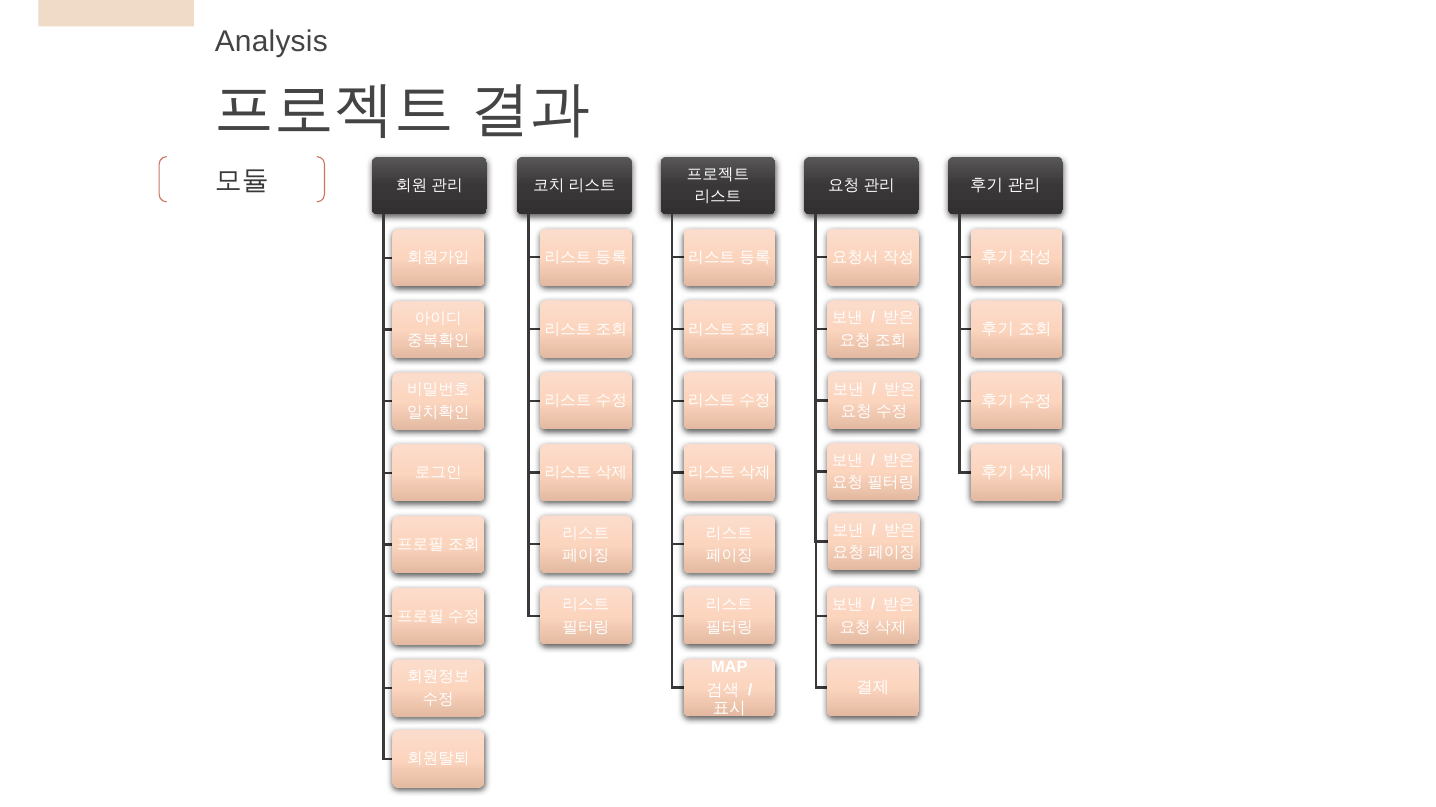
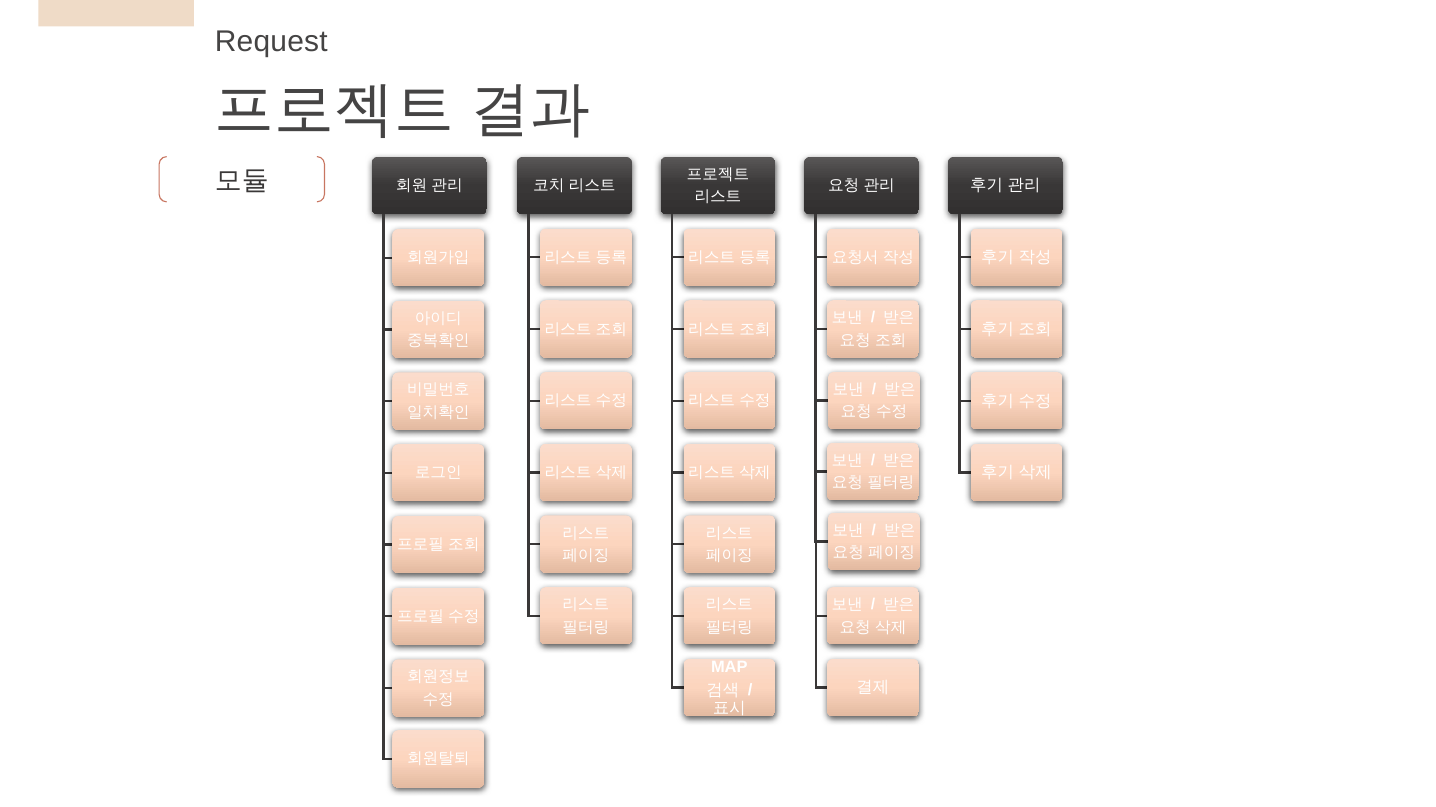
Analysis: Analysis -> Request
